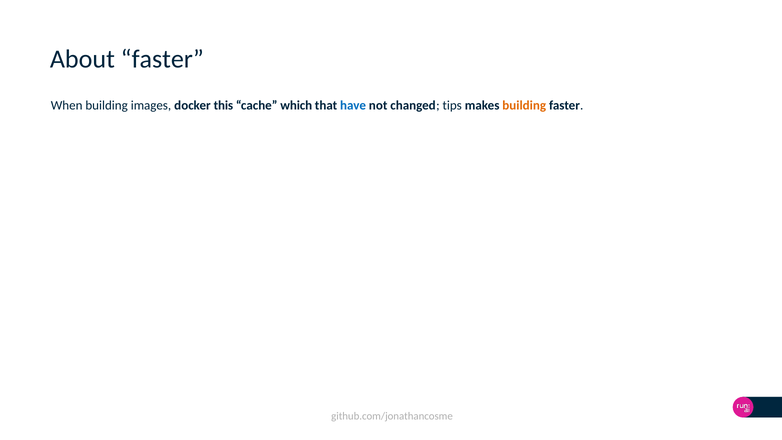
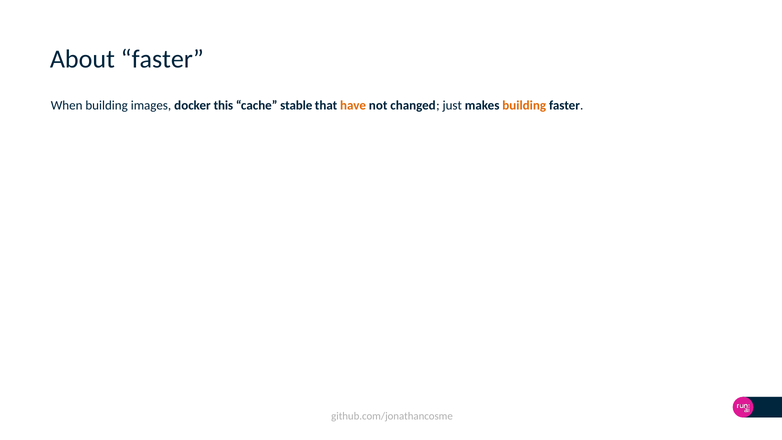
which: which -> stable
have colour: blue -> orange
tips: tips -> just
